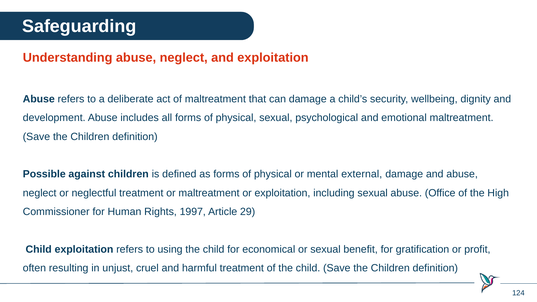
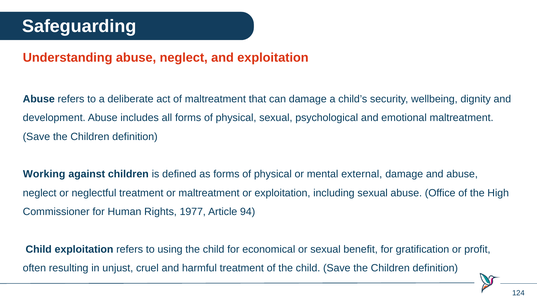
Possible: Possible -> Working
1997: 1997 -> 1977
29: 29 -> 94
